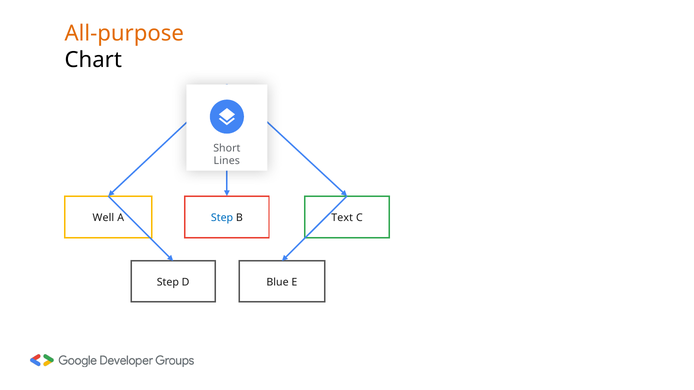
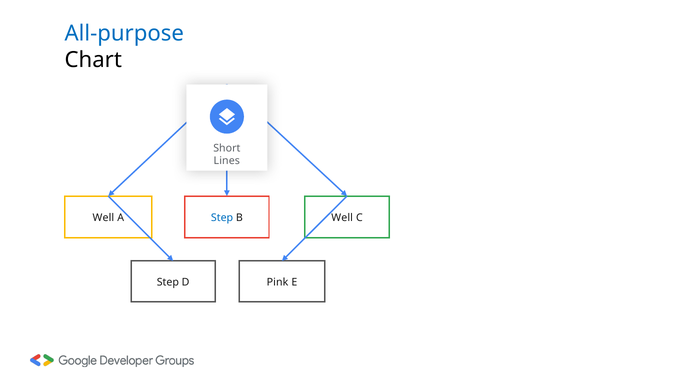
All-purpose colour: orange -> blue
B Text: Text -> Well
Blue: Blue -> Pink
